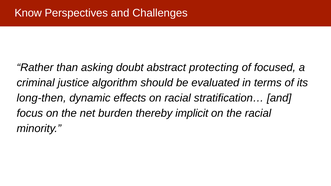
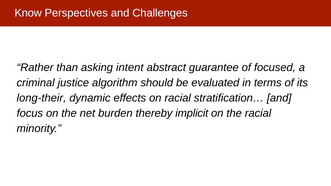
doubt: doubt -> intent
protecting: protecting -> guarantee
long-then: long-then -> long-their
